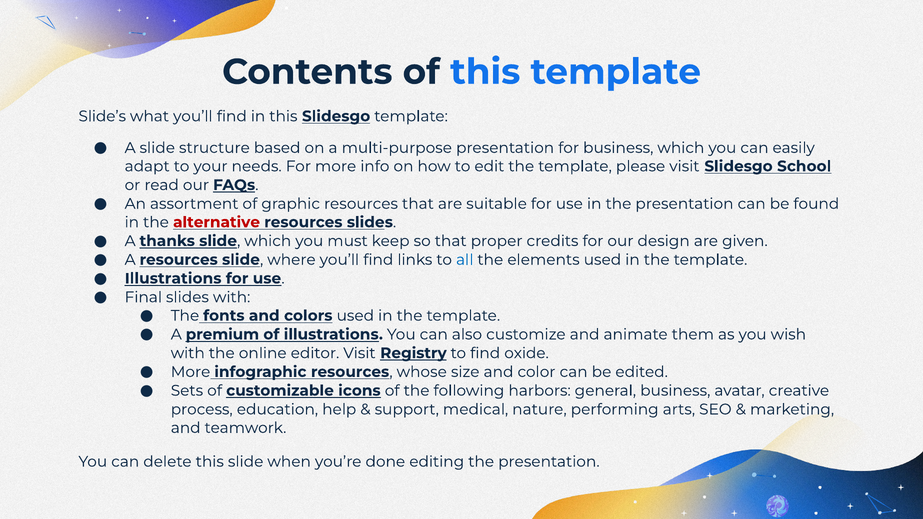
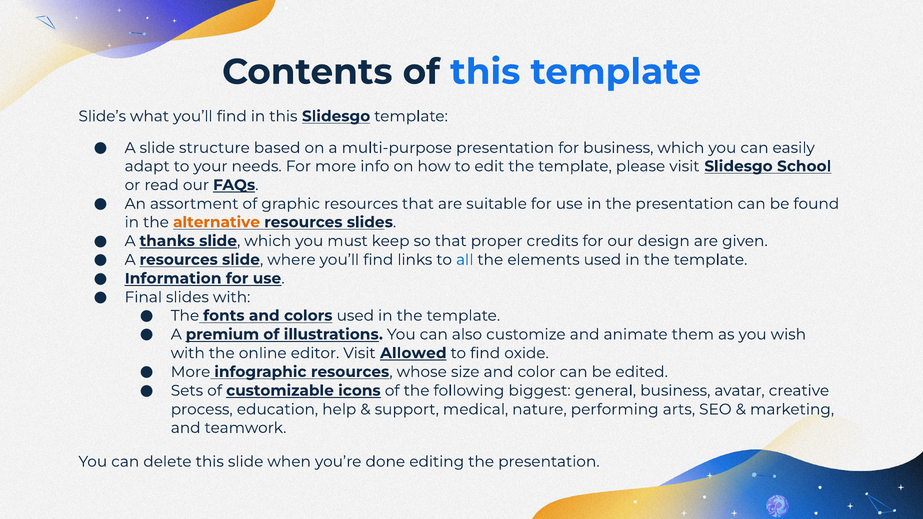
alternative colour: red -> orange
Illustrations at (173, 279): Illustrations -> Information
Registry: Registry -> Allowed
harbors: harbors -> biggest
